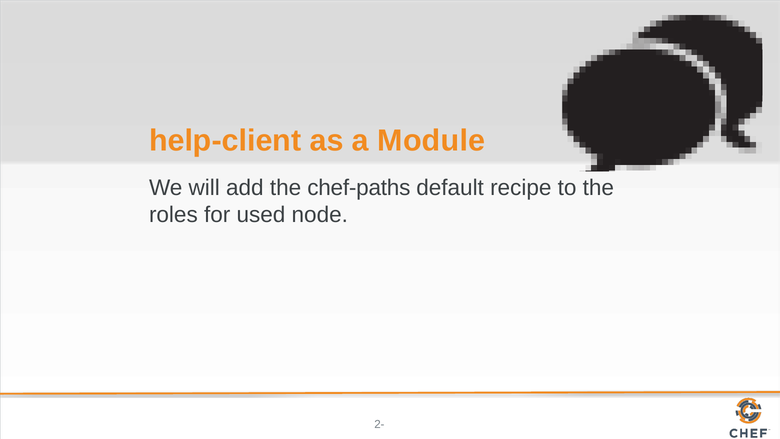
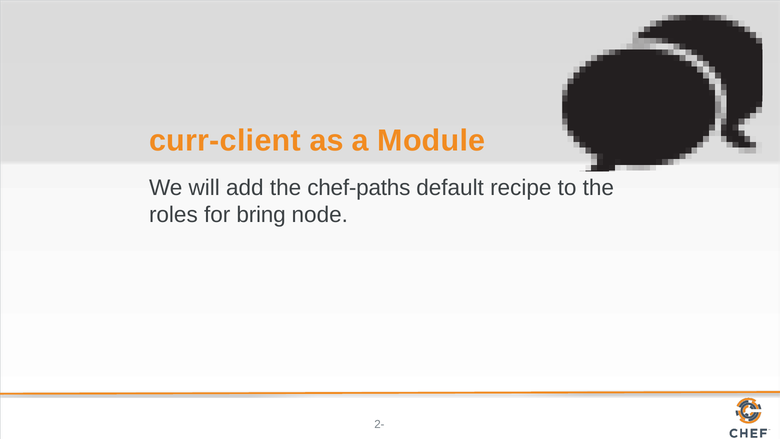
help-client: help-client -> curr-client
used: used -> bring
